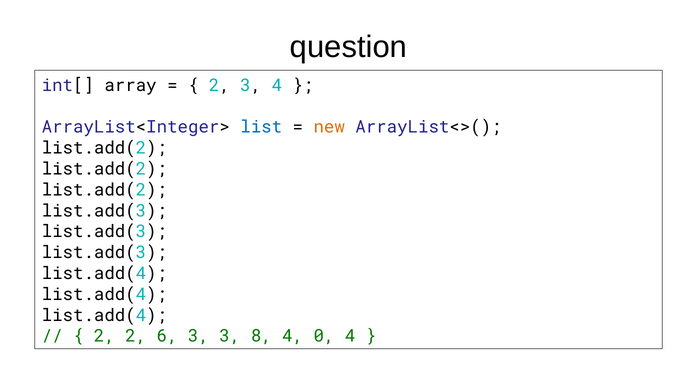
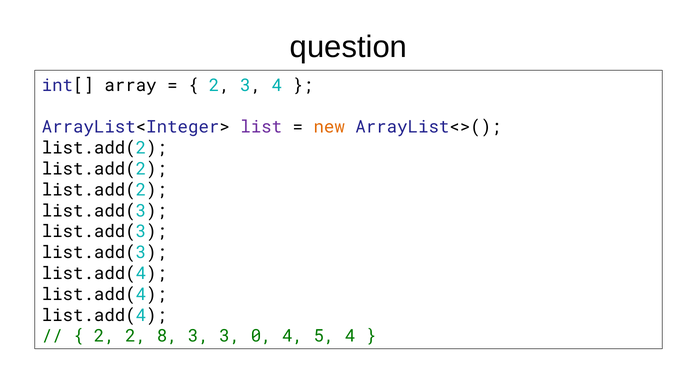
list colour: blue -> purple
6: 6 -> 8
8: 8 -> 0
0: 0 -> 5
